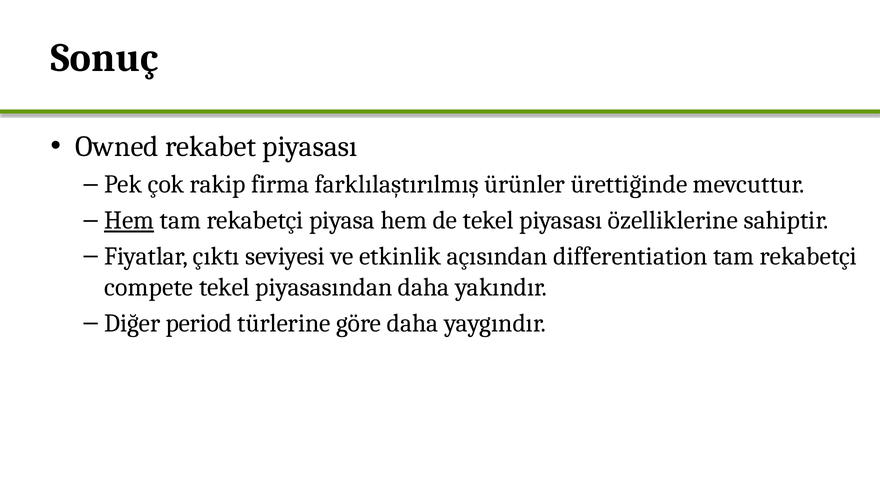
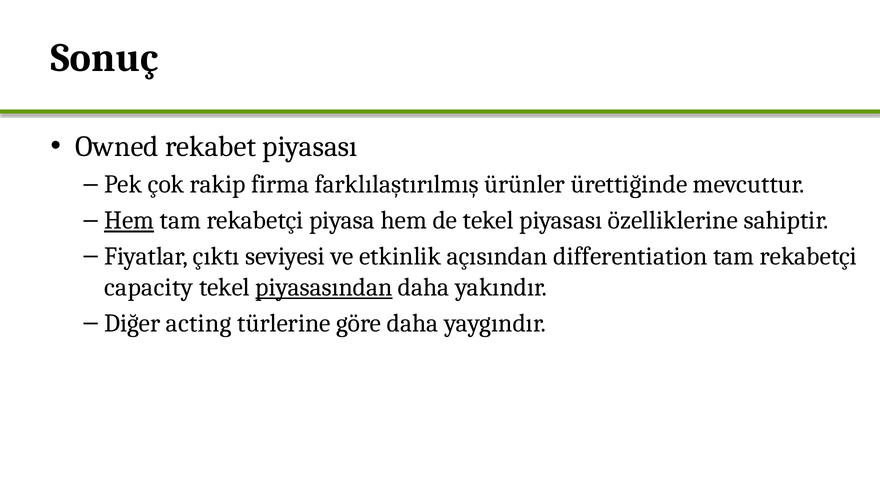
compete: compete -> capacity
piyasasından underline: none -> present
period: period -> acting
